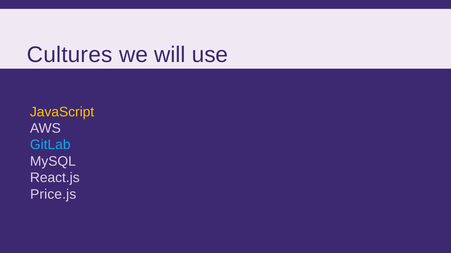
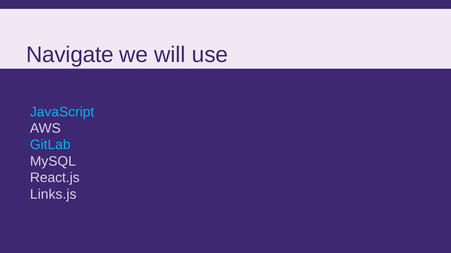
Cultures: Cultures -> Navigate
JavaScript colour: yellow -> light blue
Price.js: Price.js -> Links.js
